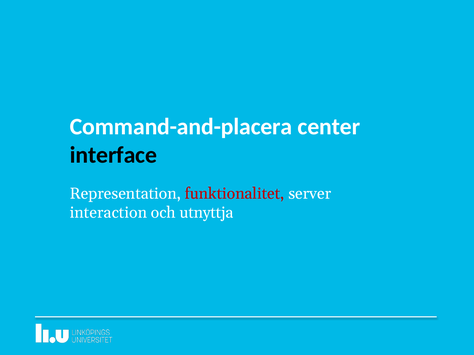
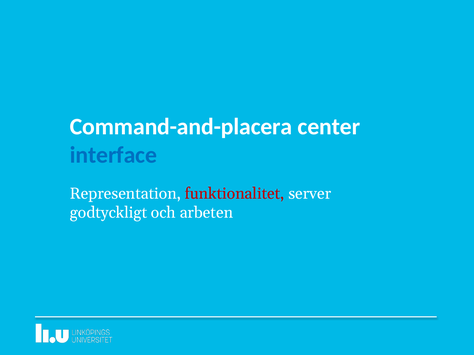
interface colour: black -> blue
interaction: interaction -> godtyckligt
utnyttja: utnyttja -> arbeten
